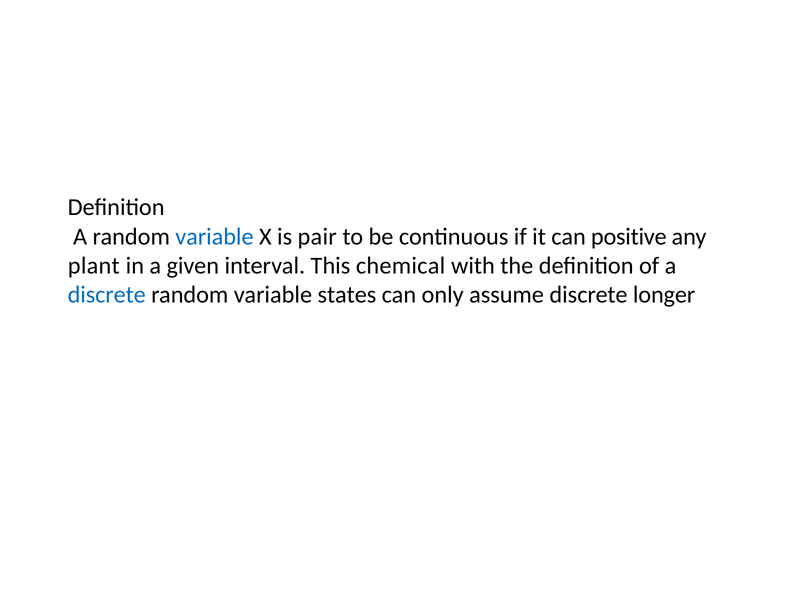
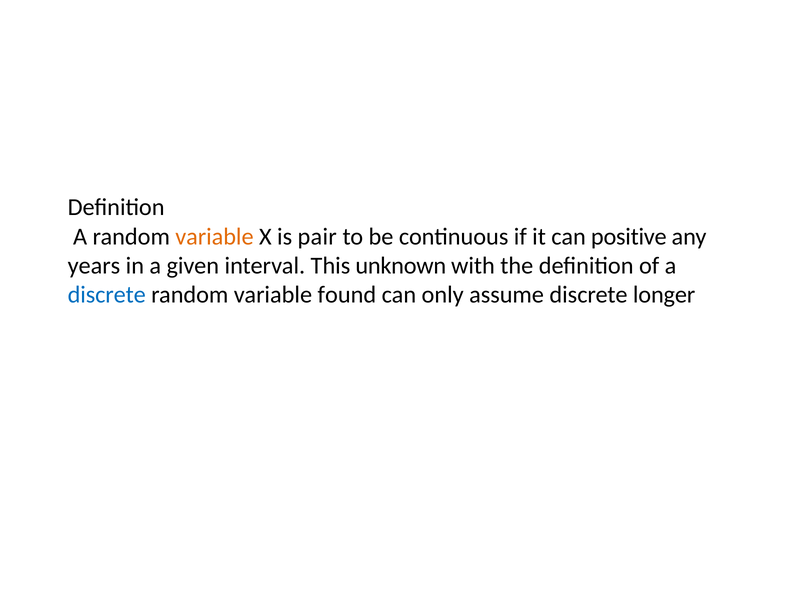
variable at (214, 237) colour: blue -> orange
plant: plant -> years
chemical: chemical -> unknown
states: states -> found
